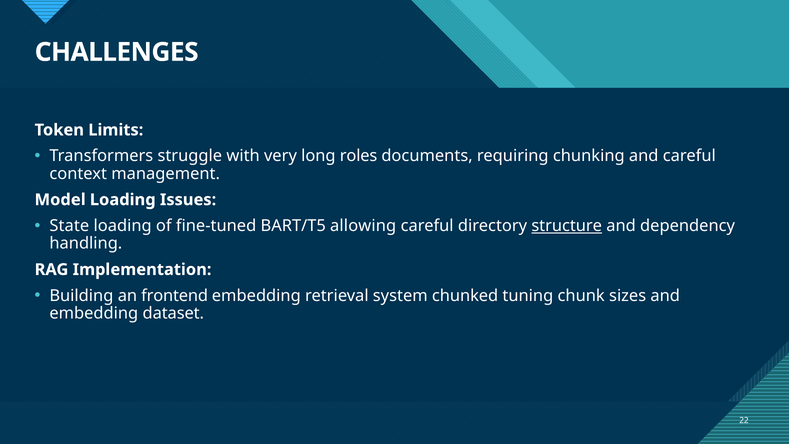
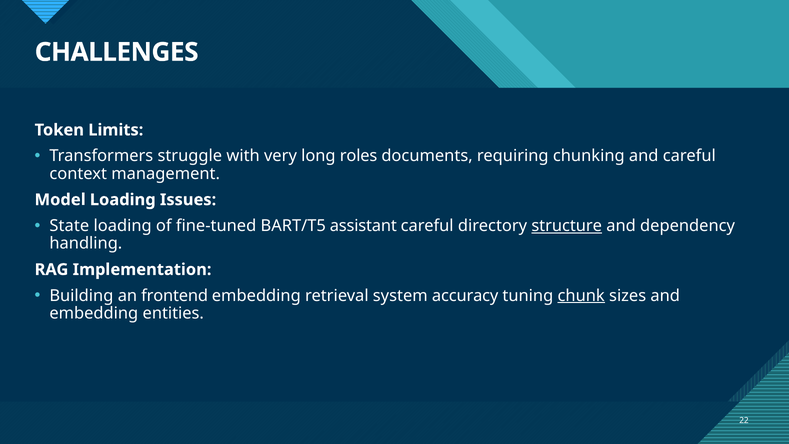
allowing: allowing -> assistant
chunked: chunked -> accuracy
chunk underline: none -> present
dataset: dataset -> entities
